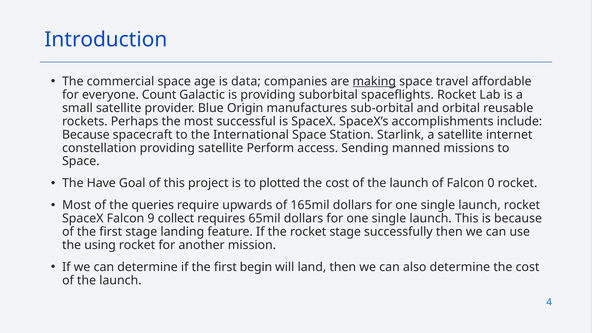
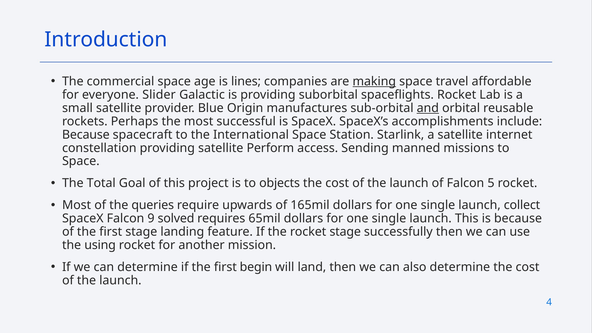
data: data -> lines
Count: Count -> Slider
and underline: none -> present
Have: Have -> Total
plotted: plotted -> objects
0: 0 -> 5
launch rocket: rocket -> collect
collect: collect -> solved
